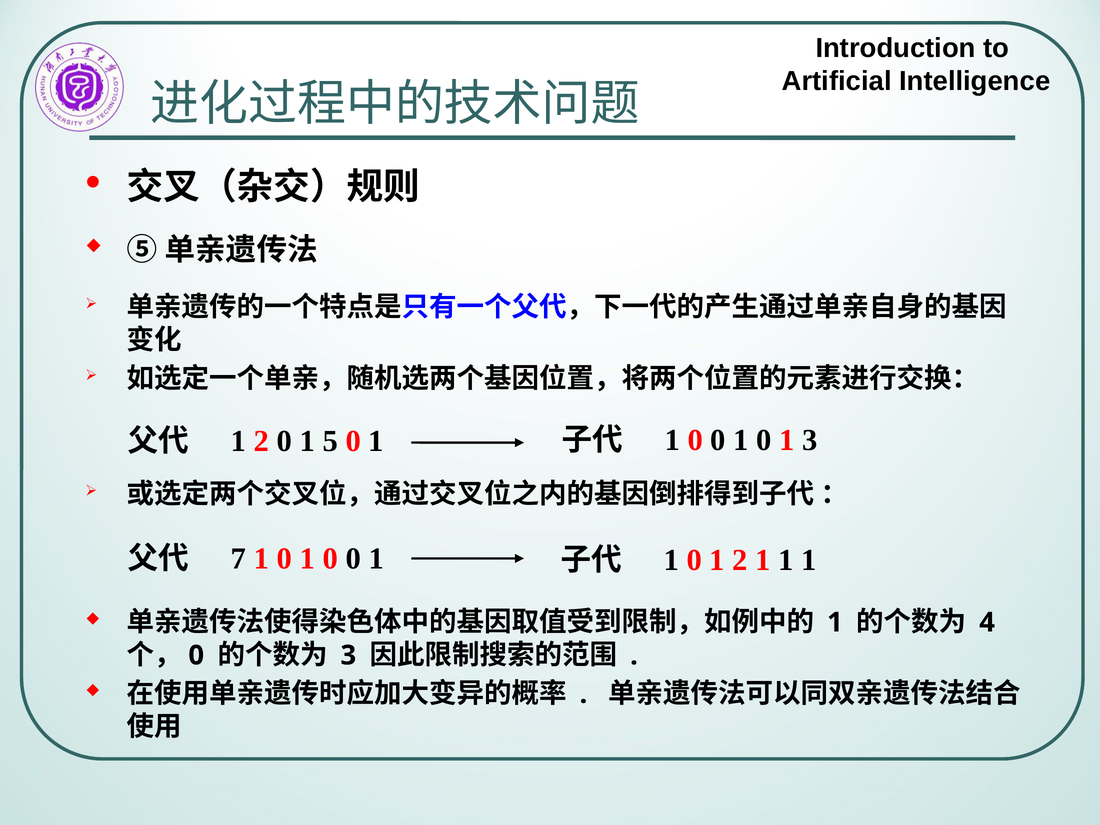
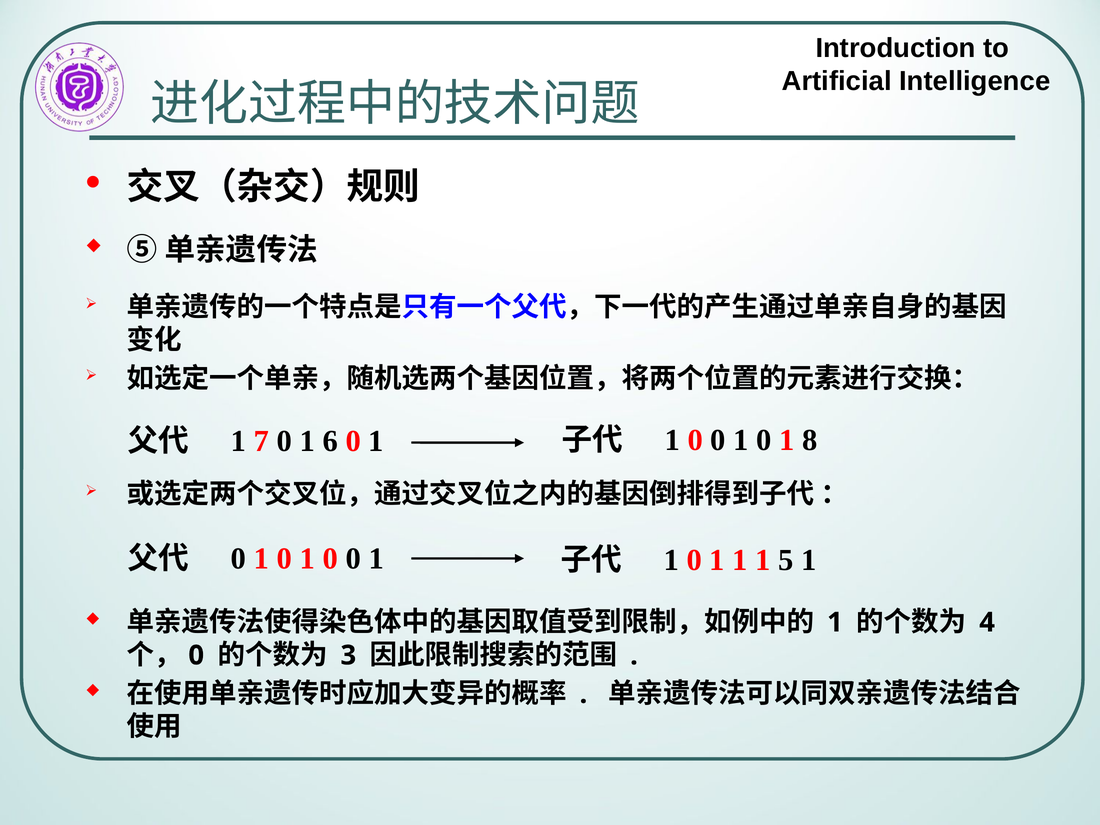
2 at (261, 441): 2 -> 7
5: 5 -> 6
1 3: 3 -> 8
7 at (239, 559): 7 -> 0
0 1 2: 2 -> 1
1 at (786, 560): 1 -> 5
